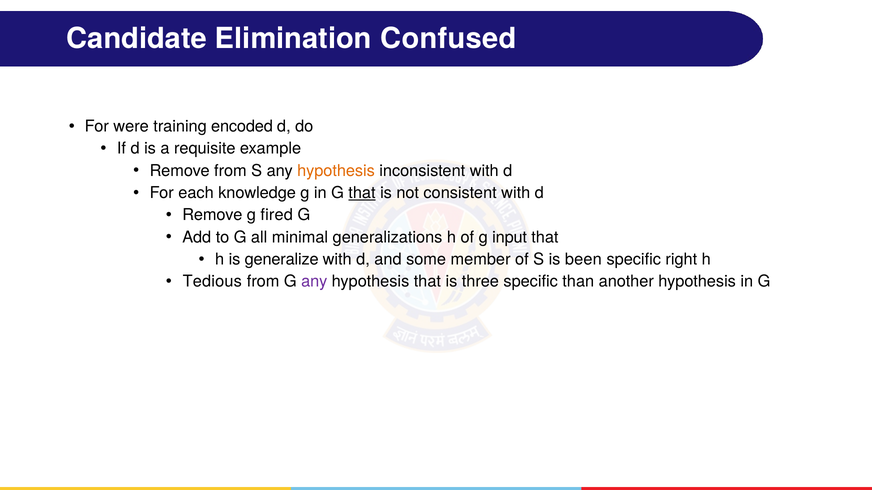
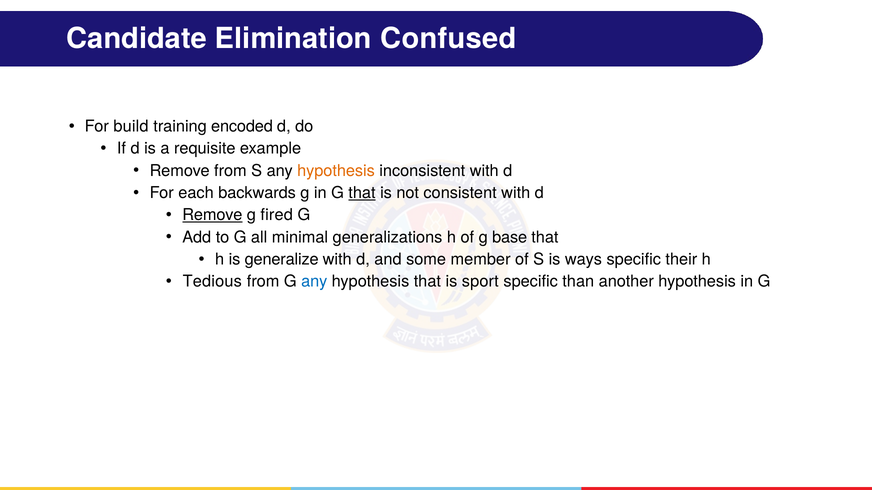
were: were -> build
knowledge: knowledge -> backwards
Remove at (212, 215) underline: none -> present
input: input -> base
been: been -> ways
right: right -> their
any at (314, 282) colour: purple -> blue
three: three -> sport
